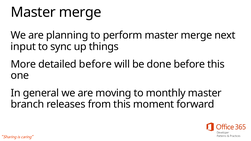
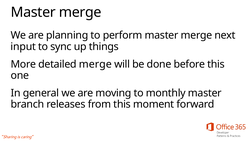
detailed before: before -> merge
